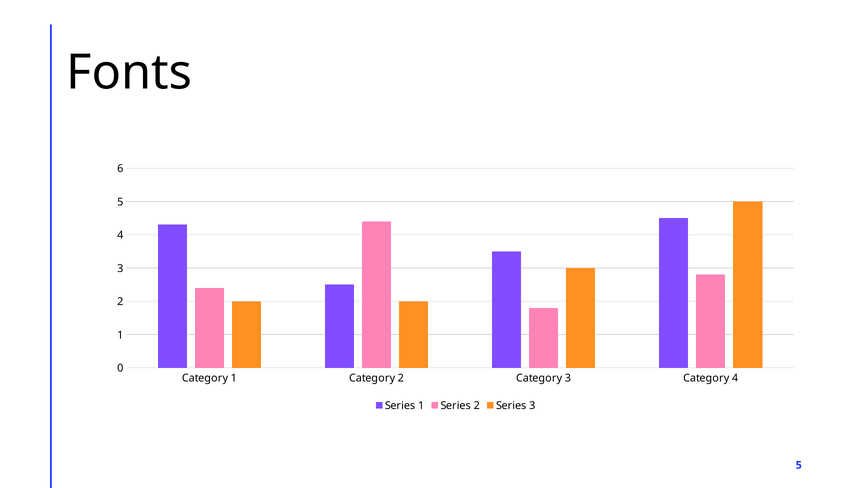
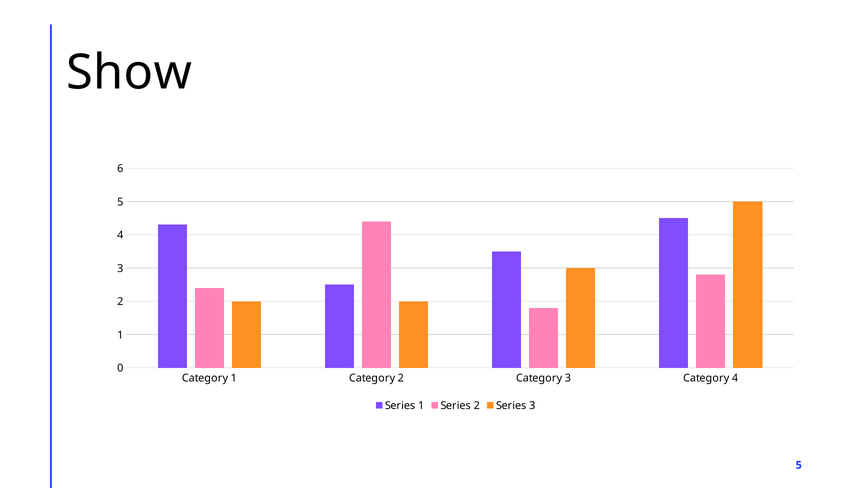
Fonts: Fonts -> Show
